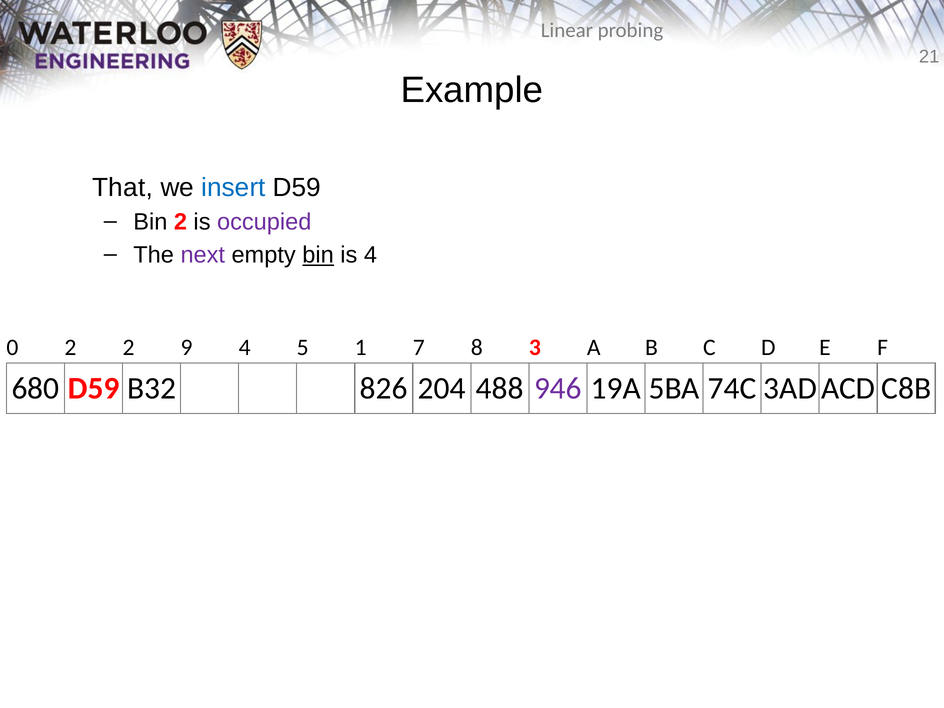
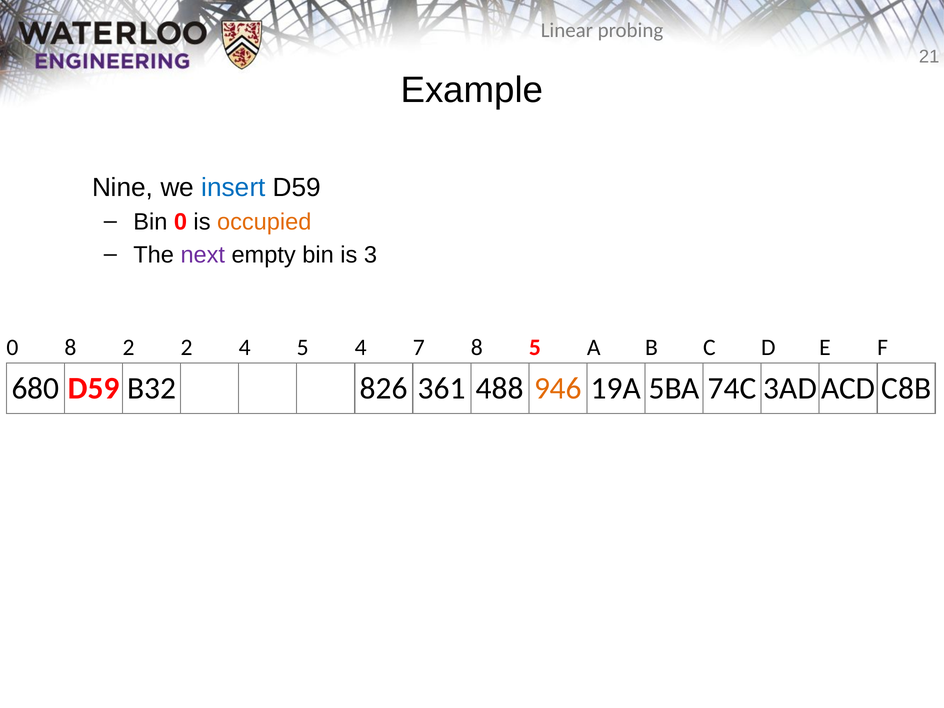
That: That -> Nine
Bin 2: 2 -> 0
occupied colour: purple -> orange
bin at (318, 255) underline: present -> none
is 4: 4 -> 3
0 2: 2 -> 8
2 9: 9 -> 2
5 1: 1 -> 4
8 3: 3 -> 5
204: 204 -> 361
946 colour: purple -> orange
